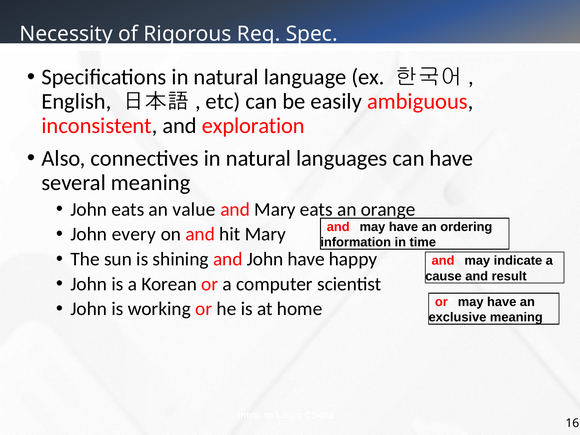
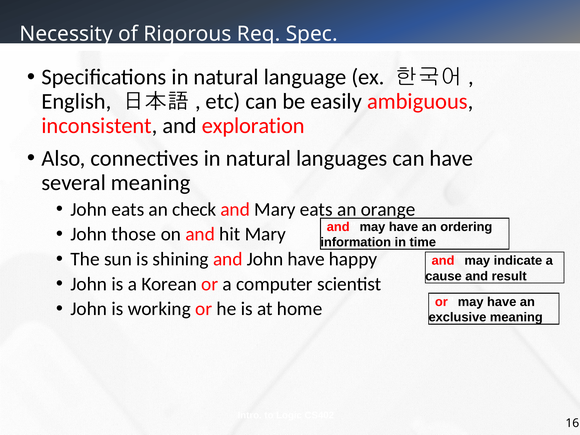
value: value -> check
every: every -> those
